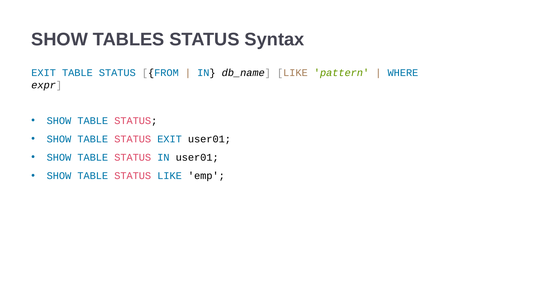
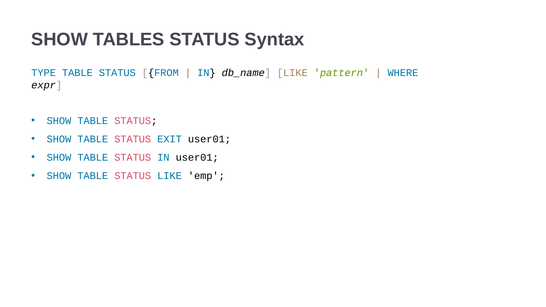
EXIT at (44, 73): EXIT -> TYPE
